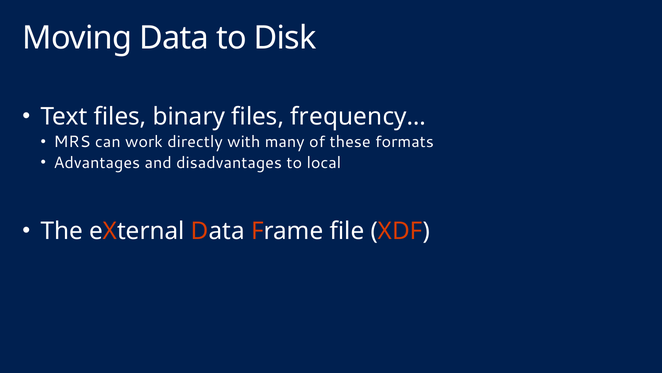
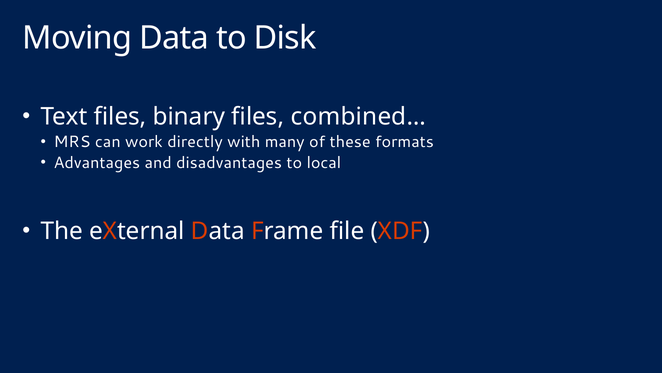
frequency…: frequency… -> combined…
